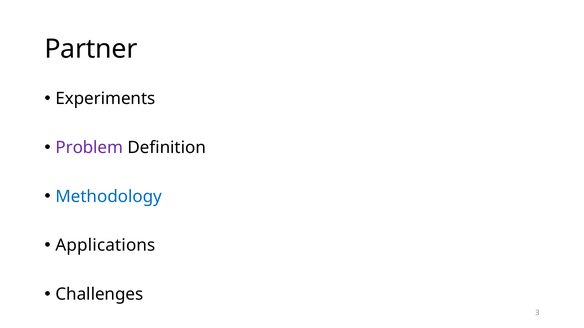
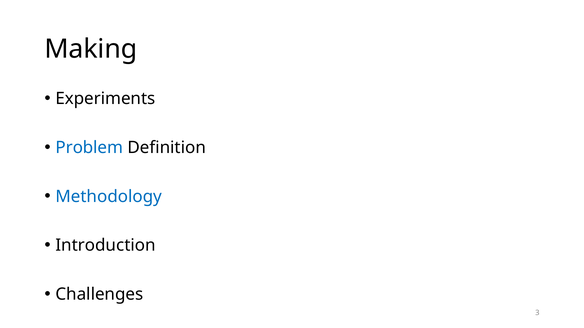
Partner: Partner -> Making
Problem colour: purple -> blue
Applications: Applications -> Introduction
